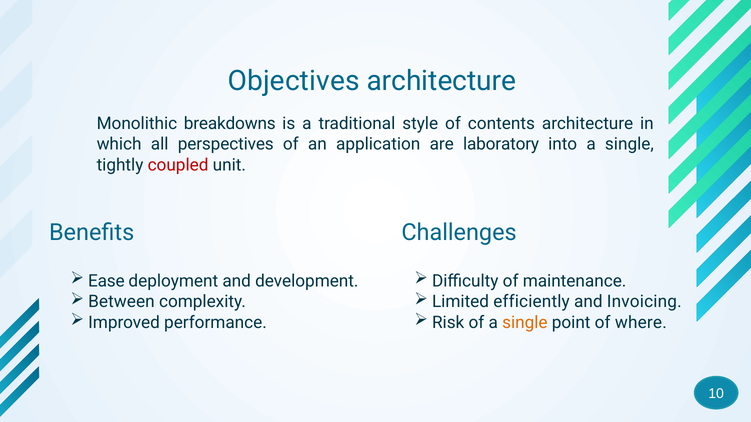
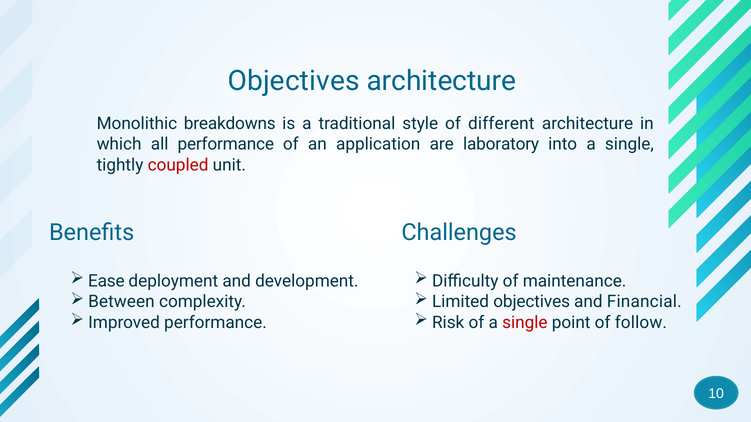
contents: contents -> different
all perspectives: perspectives -> performance
Limited efficiently: efficiently -> objectives
Invoicing: Invoicing -> Financial
single at (525, 323) colour: orange -> red
where: where -> follow
